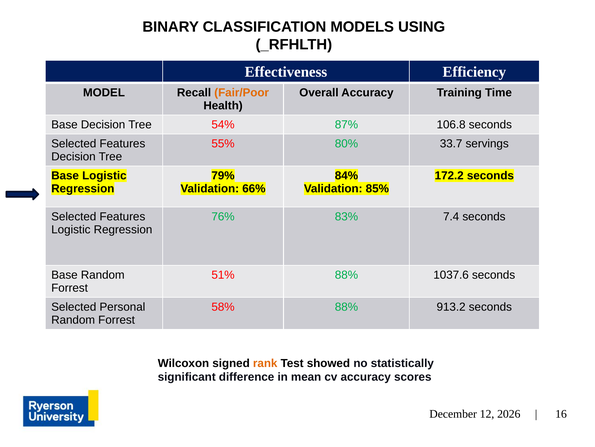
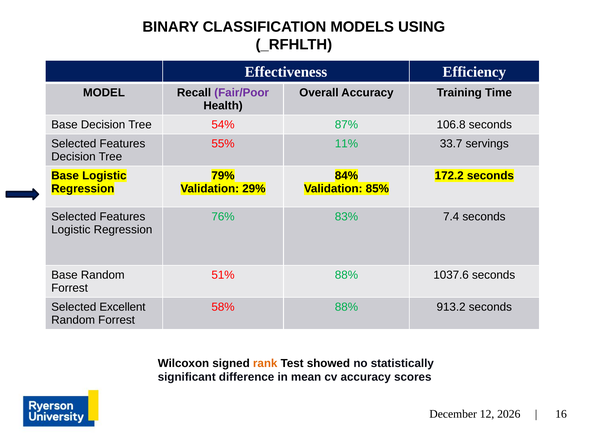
Fair/Poor colour: orange -> purple
80%: 80% -> 11%
66%: 66% -> 29%
Personal: Personal -> Excellent
